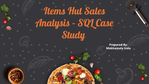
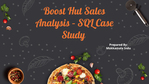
Items: Items -> Boost
